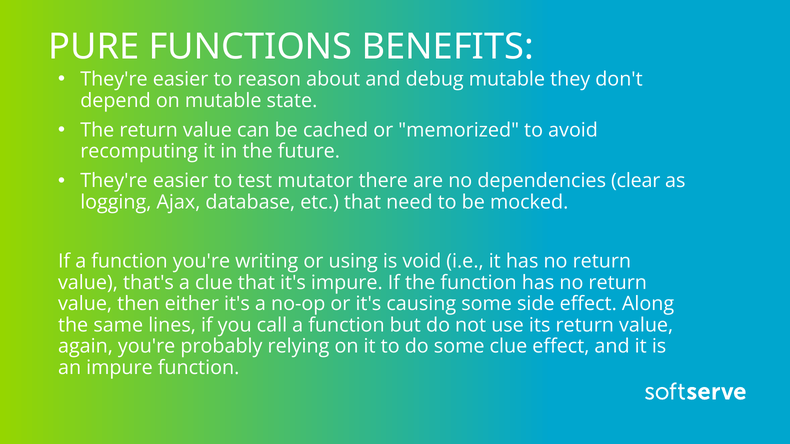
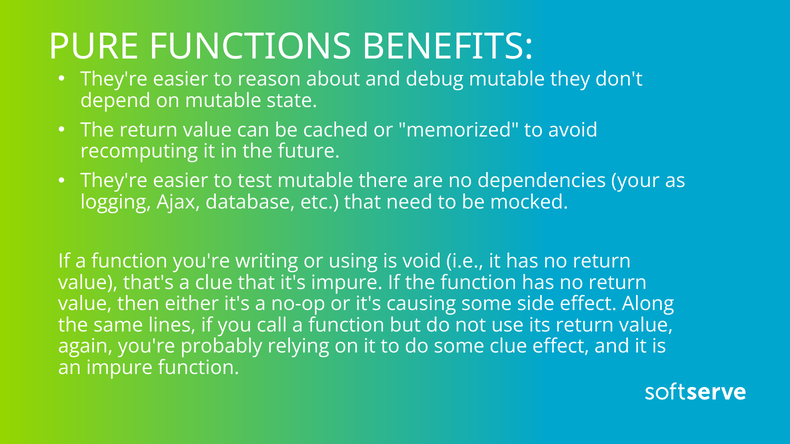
test mutator: mutator -> mutable
clear: clear -> your
